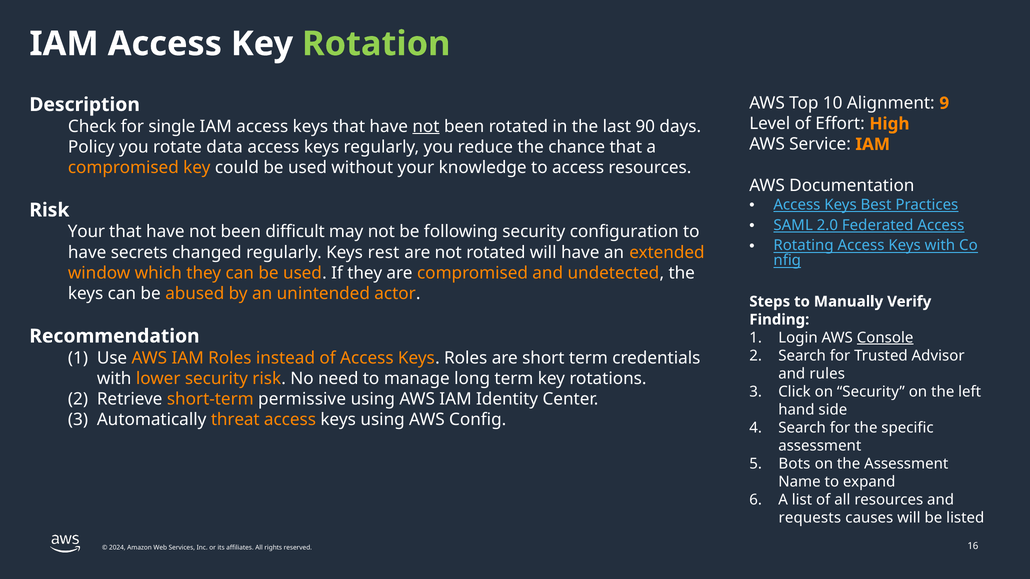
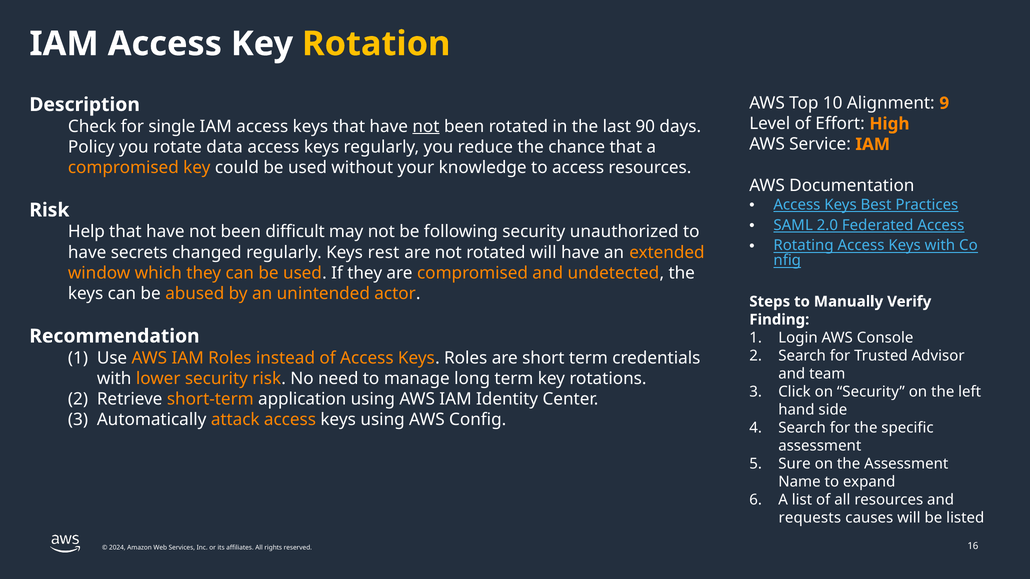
Rotation colour: light green -> yellow
Your at (86, 232): Your -> Help
configuration: configuration -> unauthorized
Console underline: present -> none
rules: rules -> team
permissive: permissive -> application
threat: threat -> attack
Bots: Bots -> Sure
